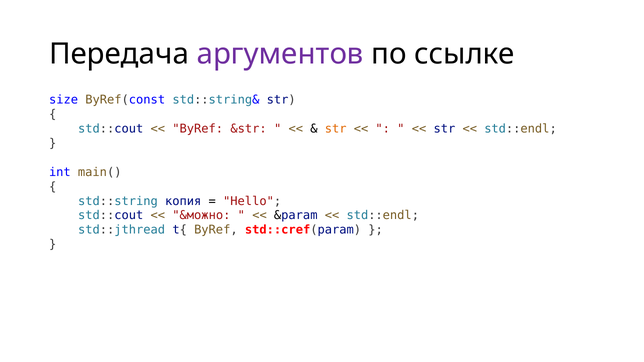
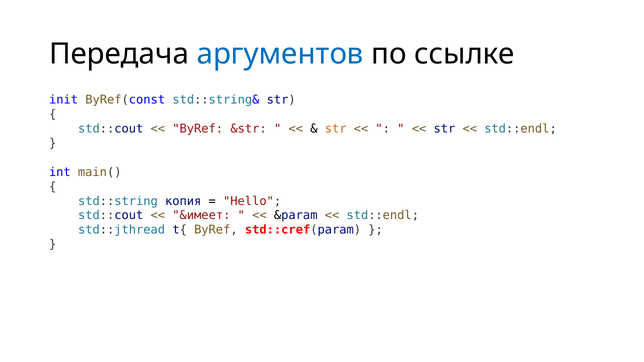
аргументов colour: purple -> blue
size: size -> init
&можно: &можно -> &имеет
